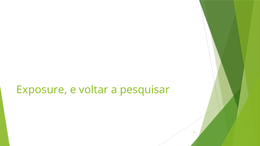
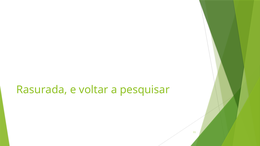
Exposure: Exposure -> Rasurada
